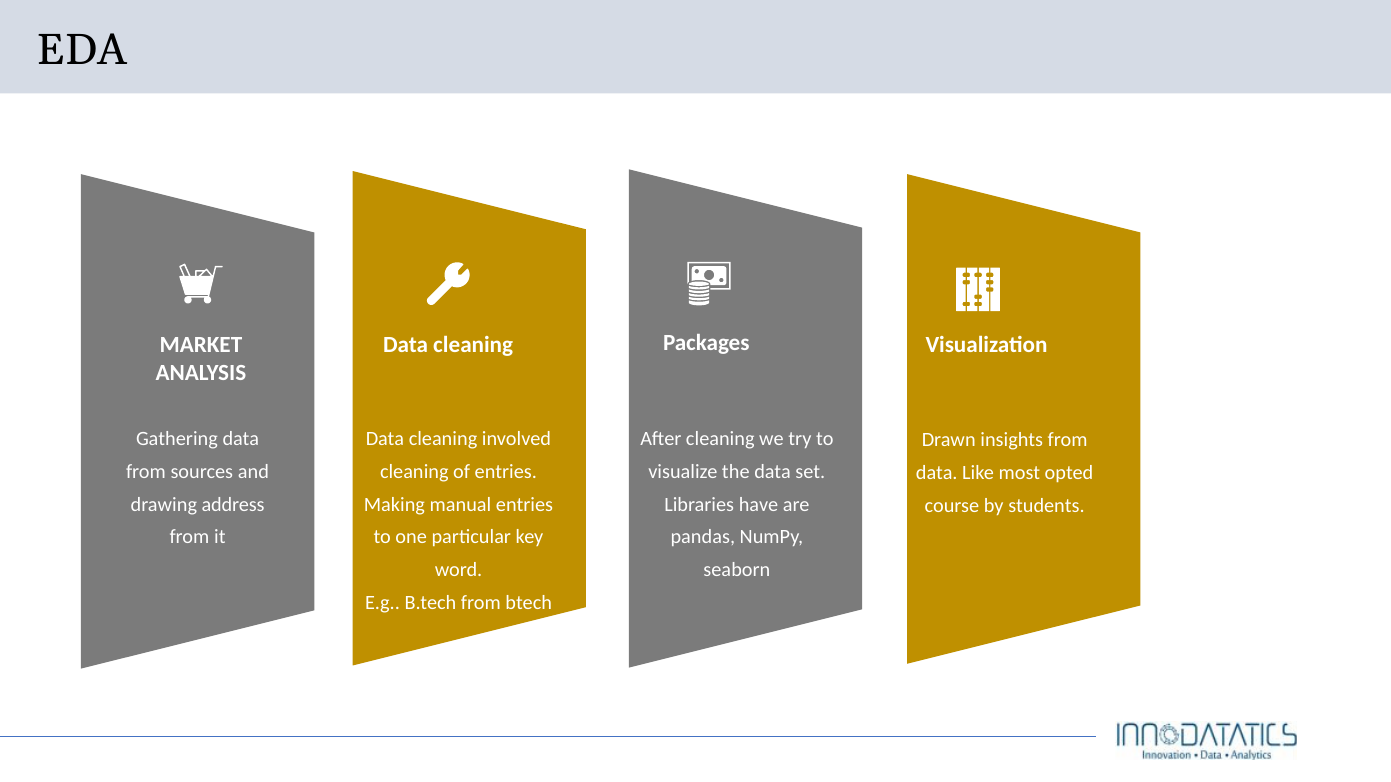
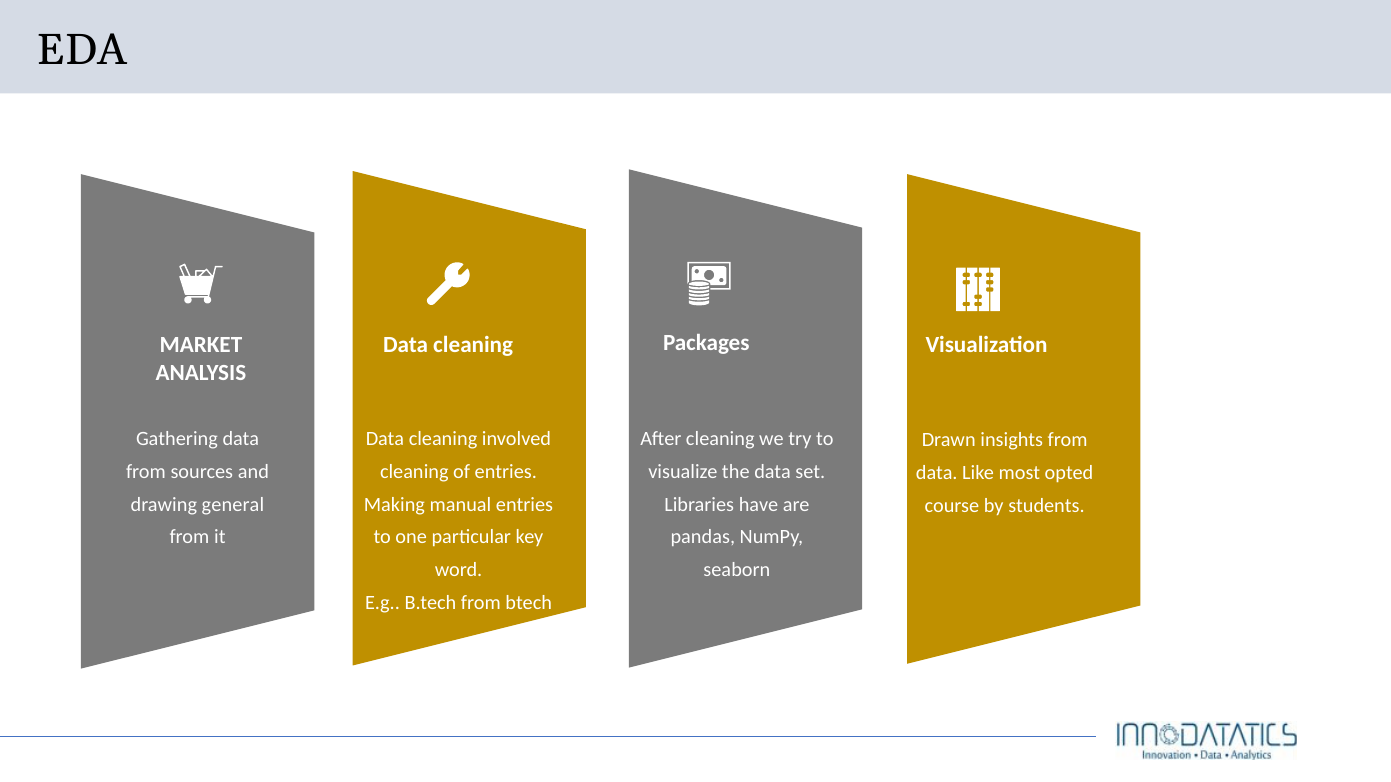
address: address -> general
